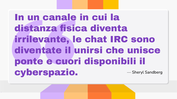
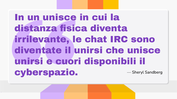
un canale: canale -> unisce
ponte at (29, 62): ponte -> unirsi
